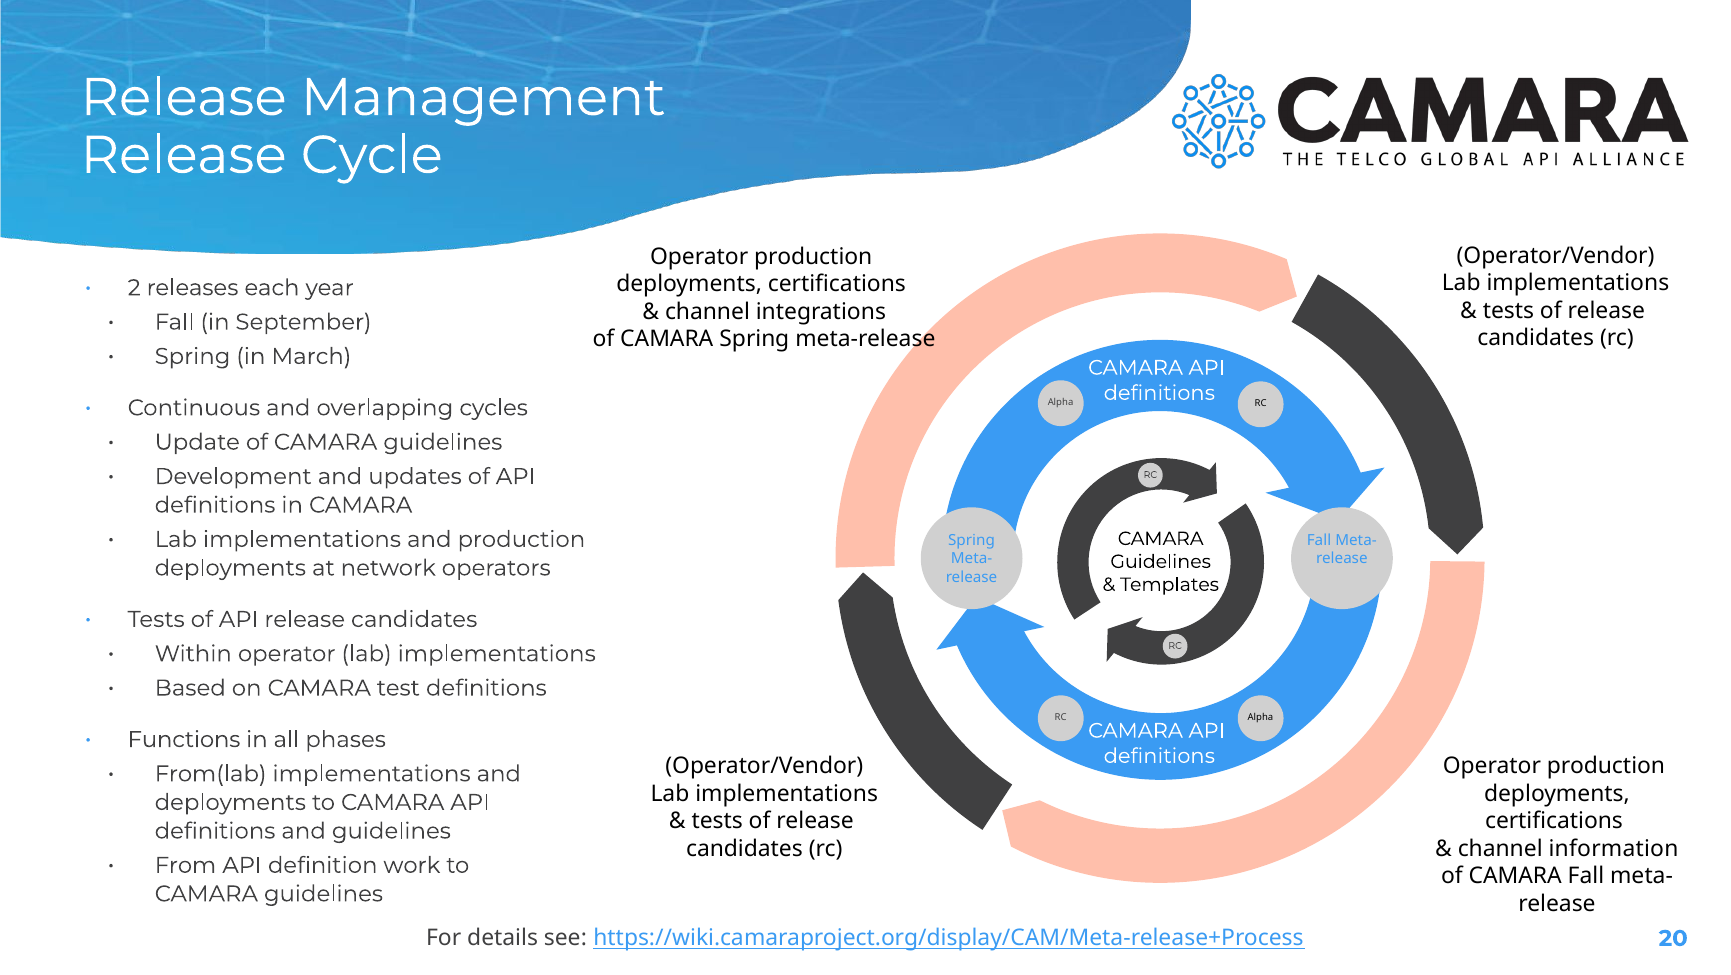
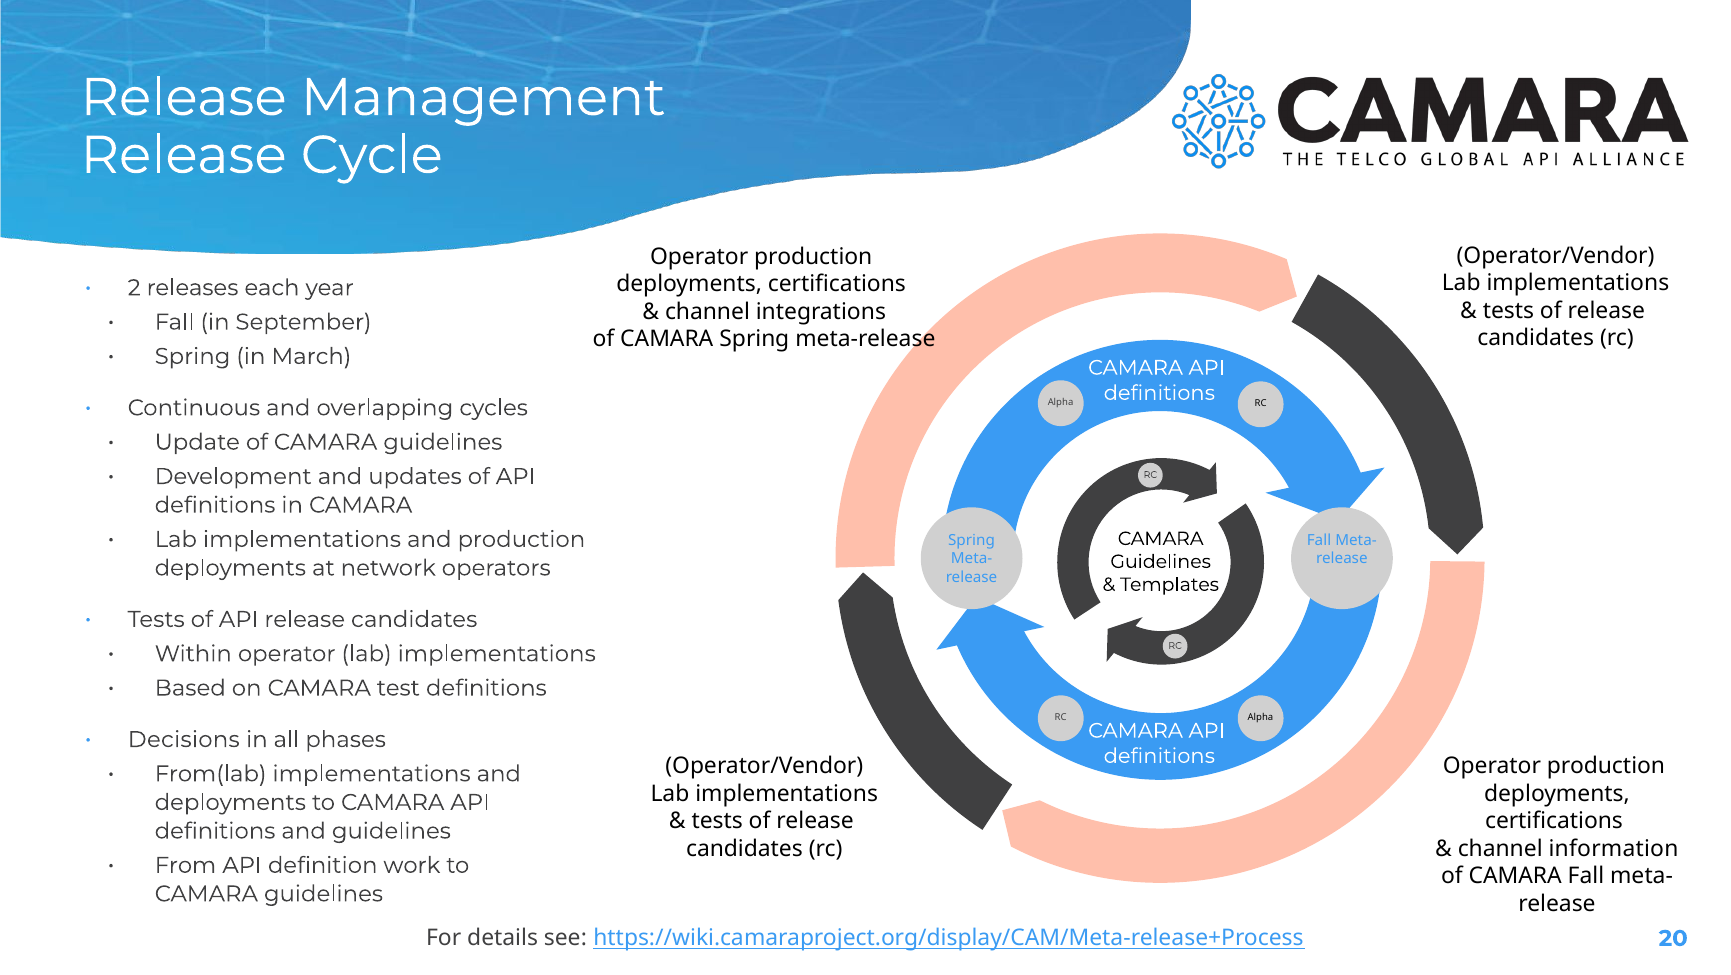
Functions: Functions -> Decisions
